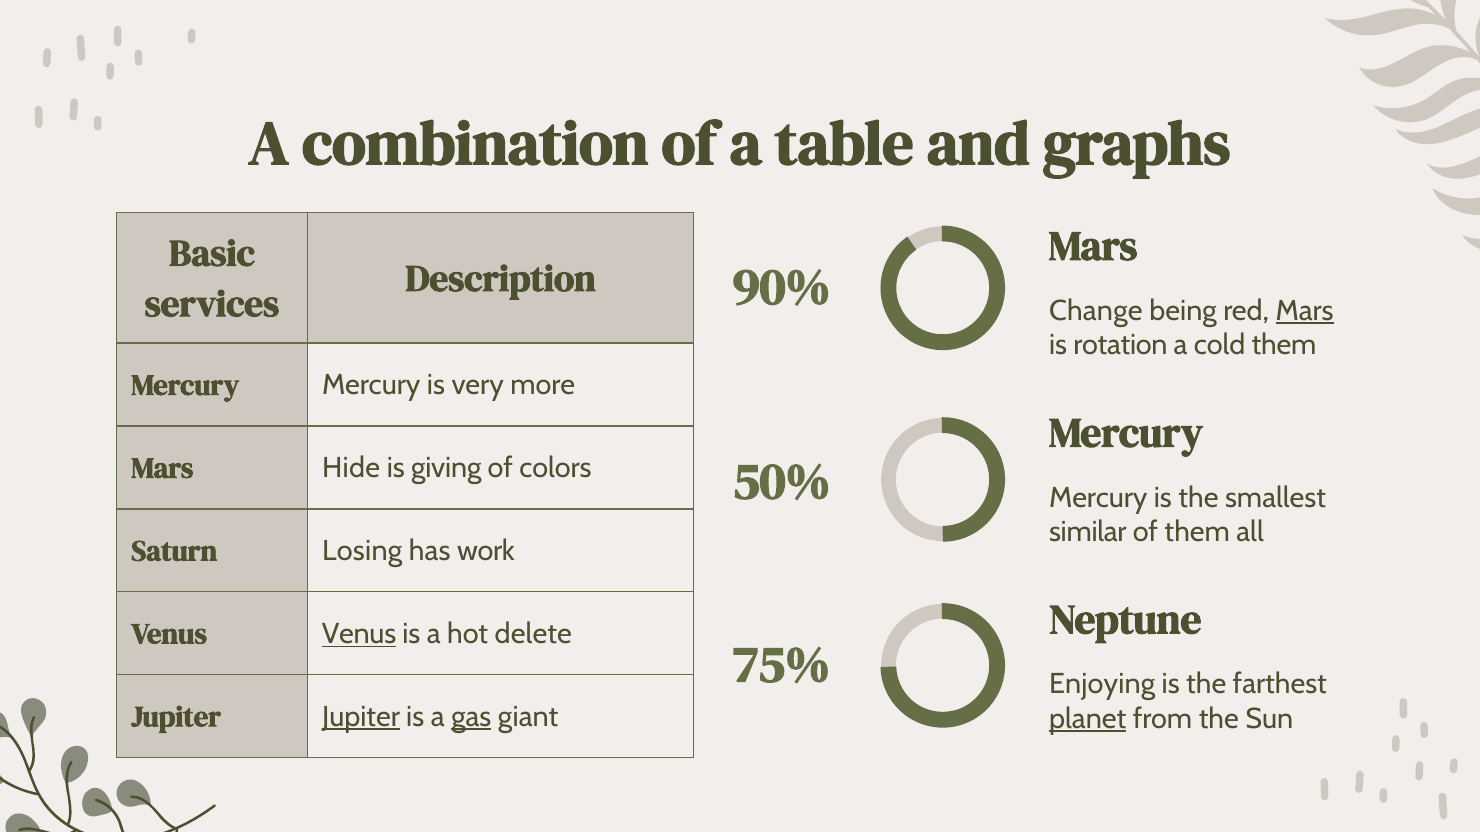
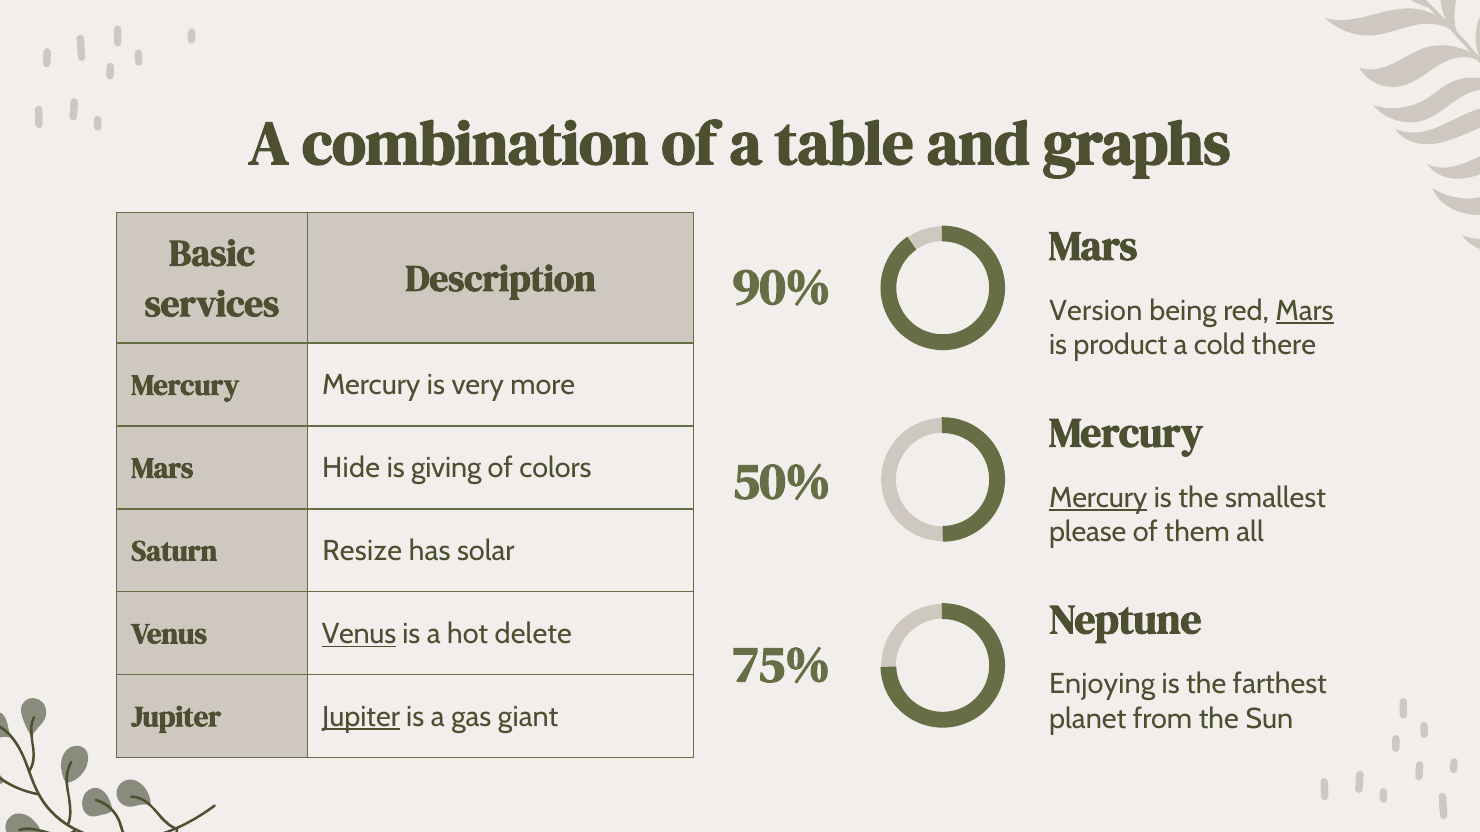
Change: Change -> Version
rotation: rotation -> product
cold them: them -> there
Mercury at (1098, 498) underline: none -> present
similar: similar -> please
Losing: Losing -> Resize
work: work -> solar
gas underline: present -> none
planet underline: present -> none
